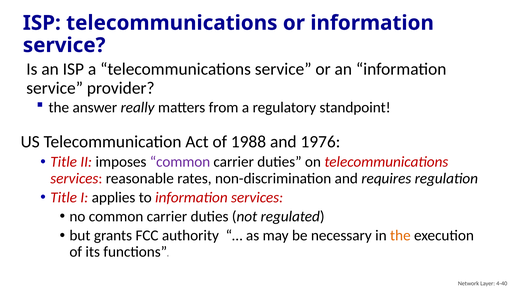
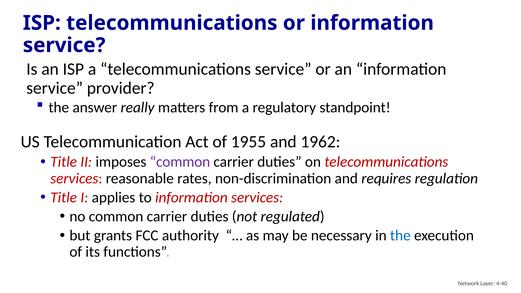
1988: 1988 -> 1955
1976: 1976 -> 1962
the at (400, 236) colour: orange -> blue
